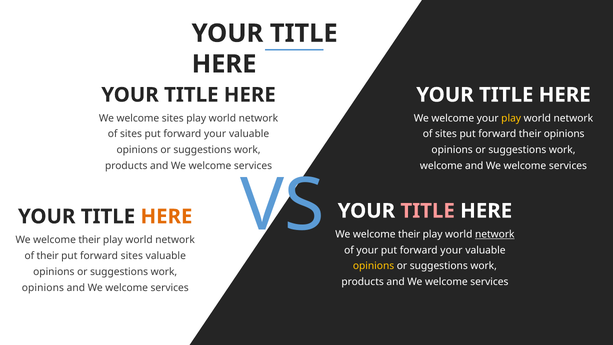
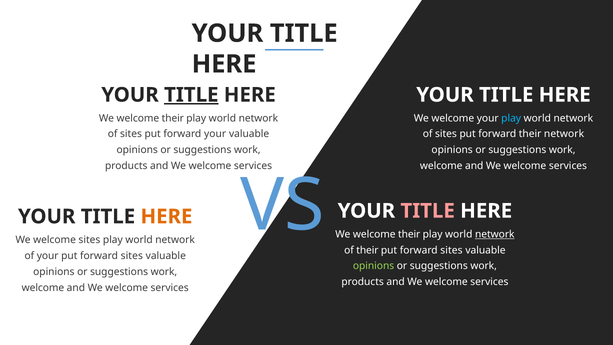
TITLE at (191, 95) underline: none -> present
sites at (173, 118): sites -> their
play at (511, 118) colour: yellow -> light blue
their opinions: opinions -> network
their at (89, 240): their -> sites
of your: your -> their
your at (451, 250): your -> sites
of their: their -> your
opinions at (374, 266) colour: yellow -> light green
opinions at (43, 288): opinions -> welcome
